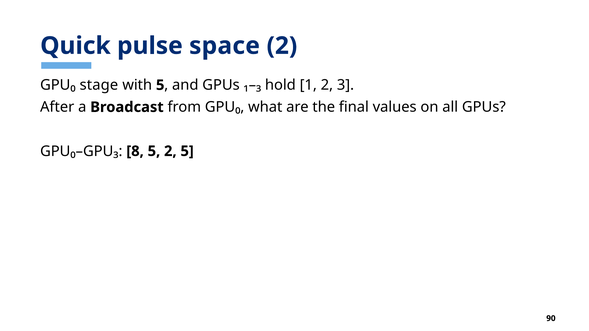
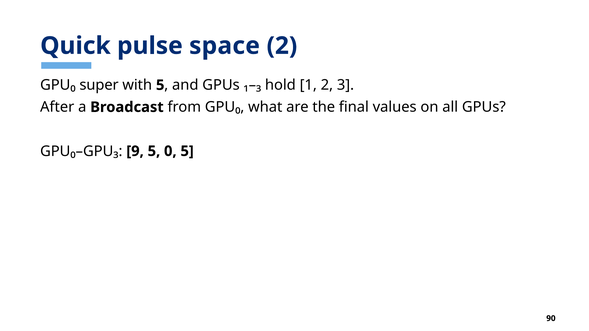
stage: stage -> super
8: 8 -> 9
5 2: 2 -> 0
